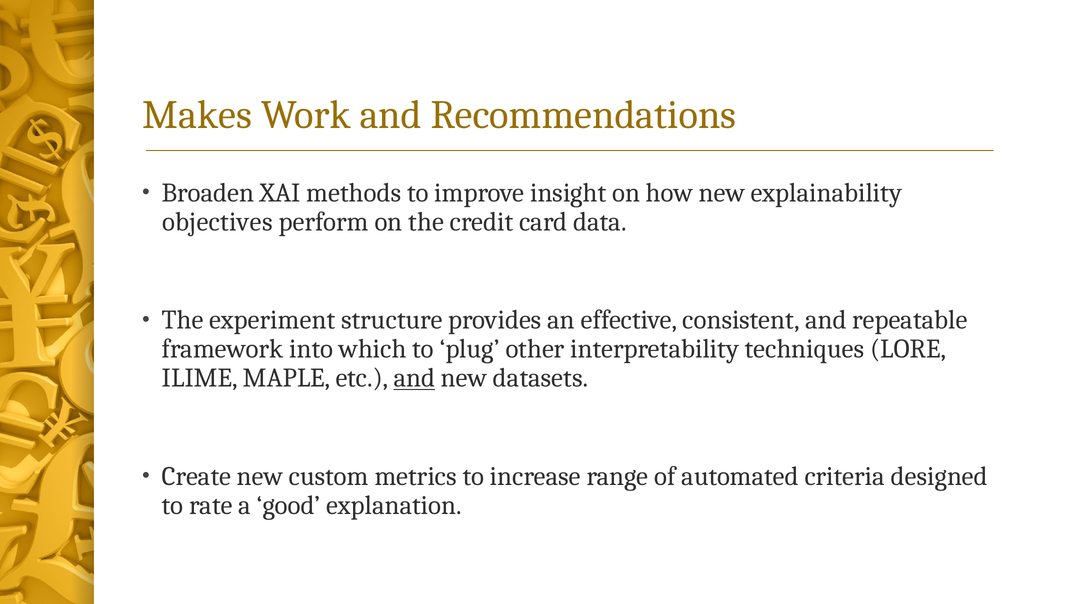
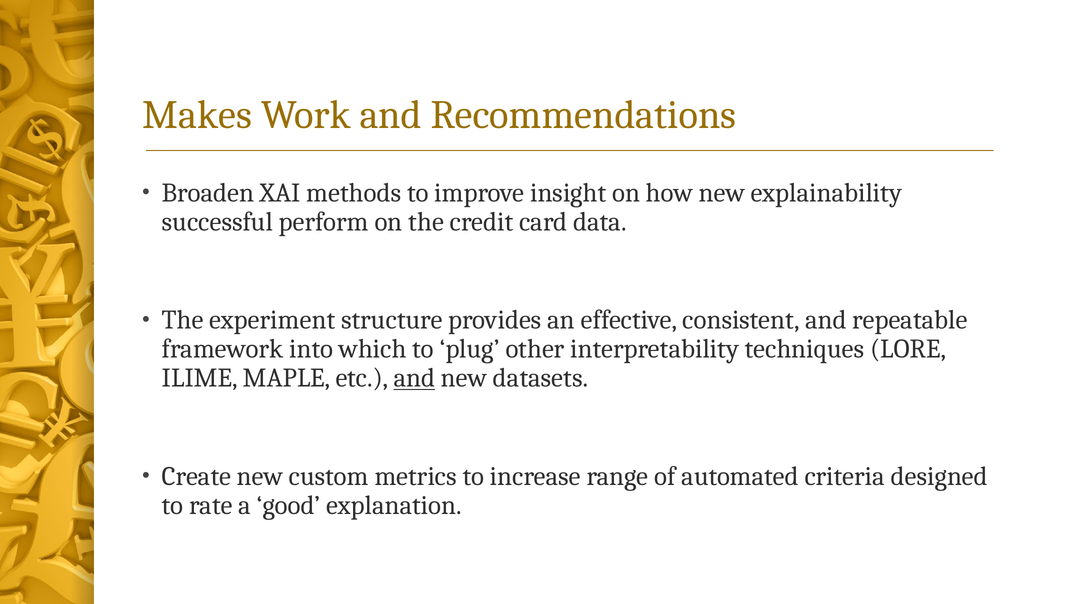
objectives: objectives -> successful
